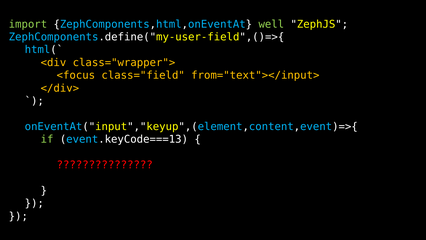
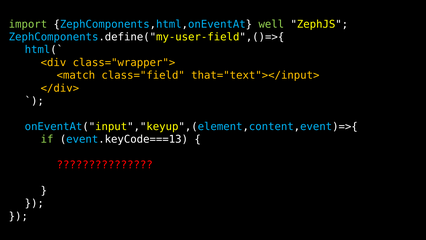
<focus: <focus -> <match
from="text"></input>: from="text"></input> -> that="text"></input>
